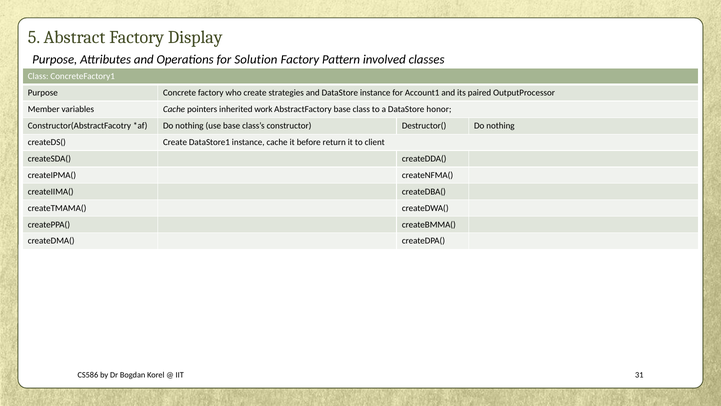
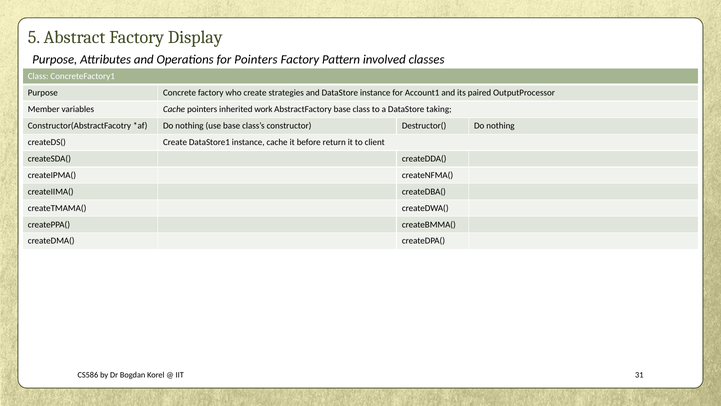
for Solution: Solution -> Pointers
honor: honor -> taking
